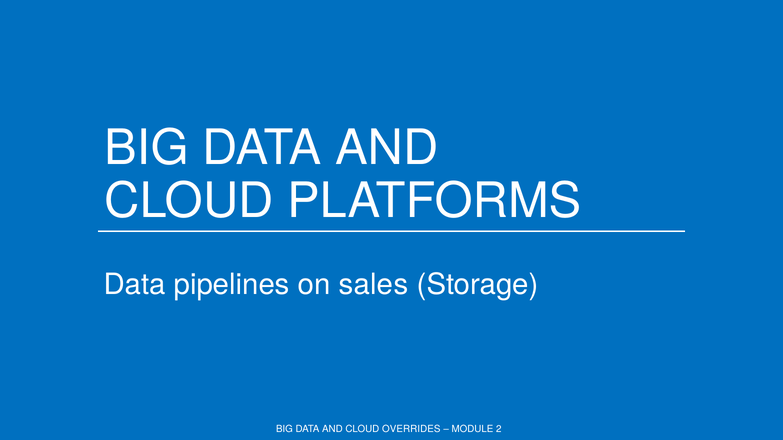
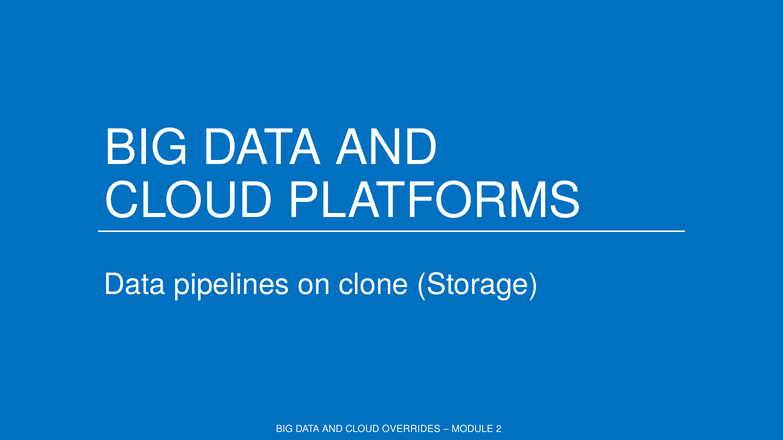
sales: sales -> clone
